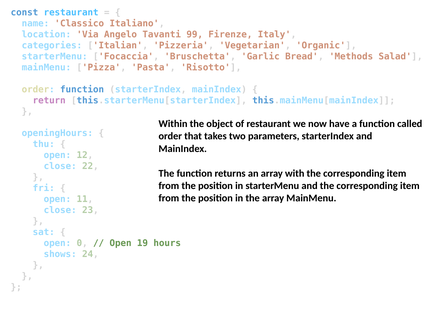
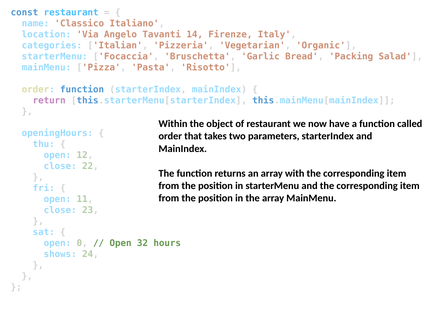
99: 99 -> 14
Methods: Methods -> Packing
19: 19 -> 32
